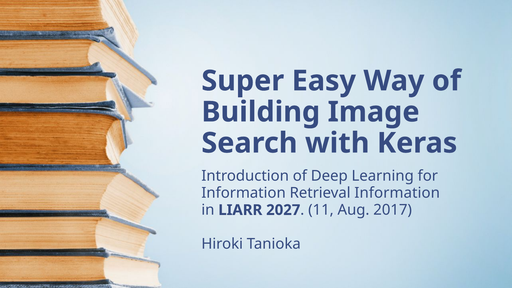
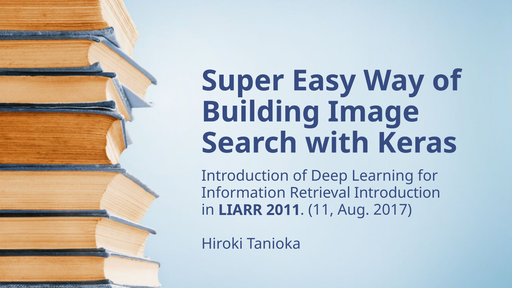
Retrieval Information: Information -> Introduction
2027: 2027 -> 2011
